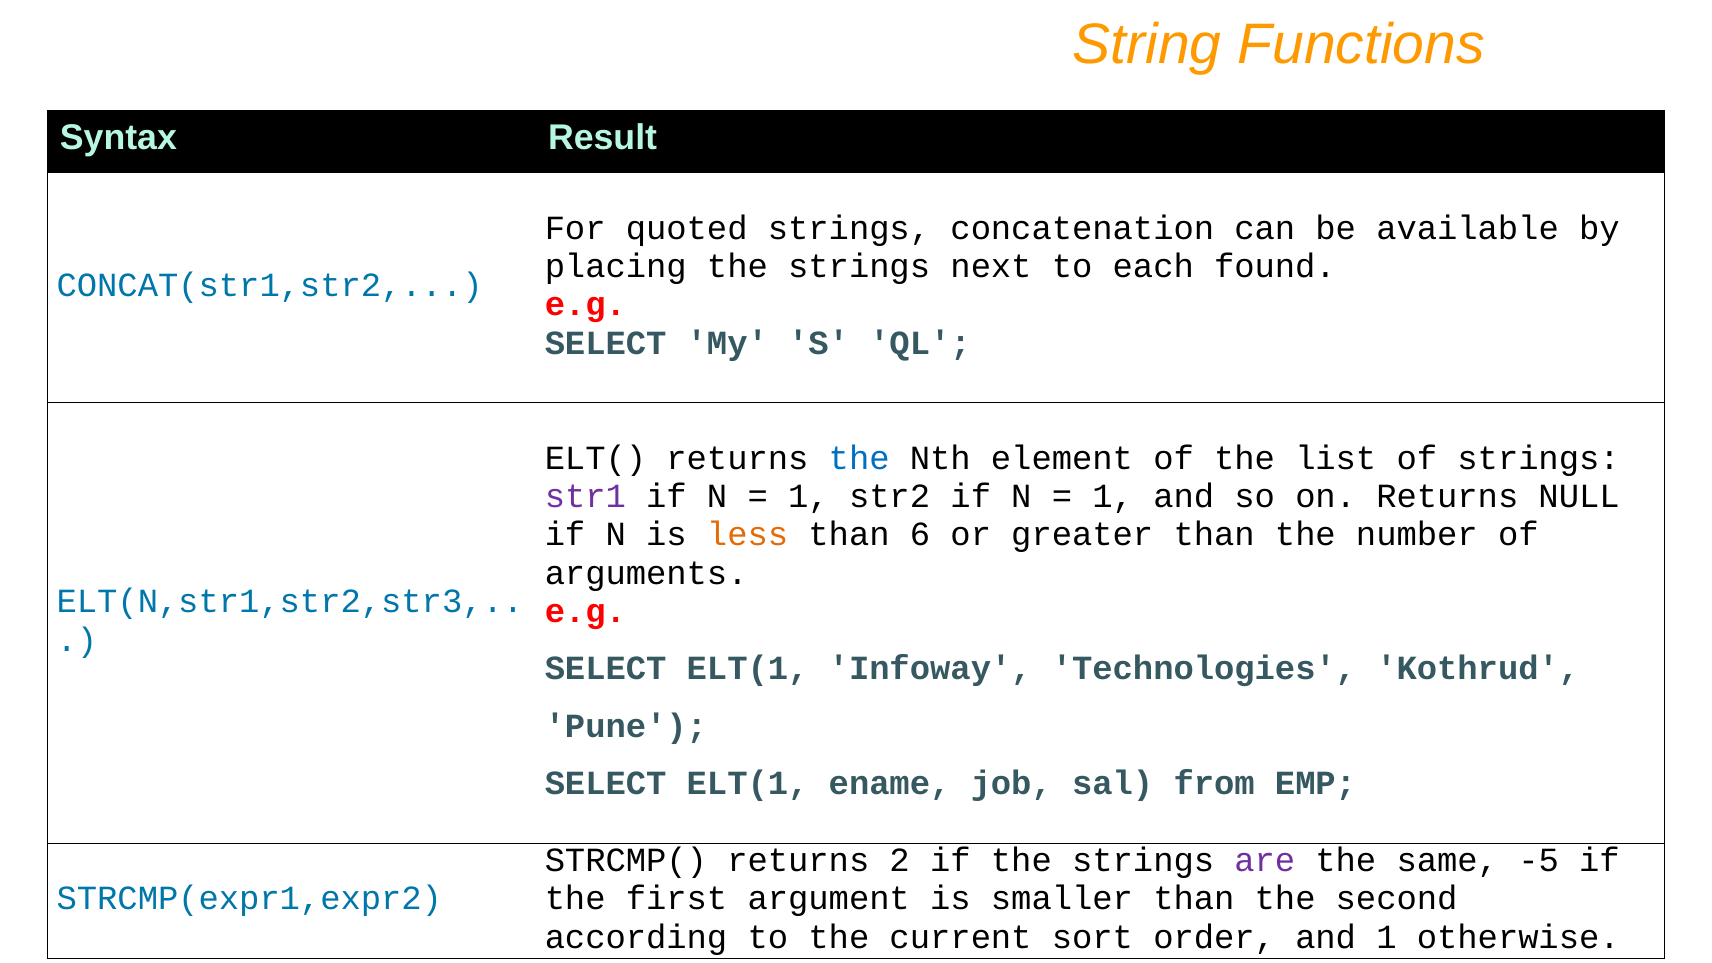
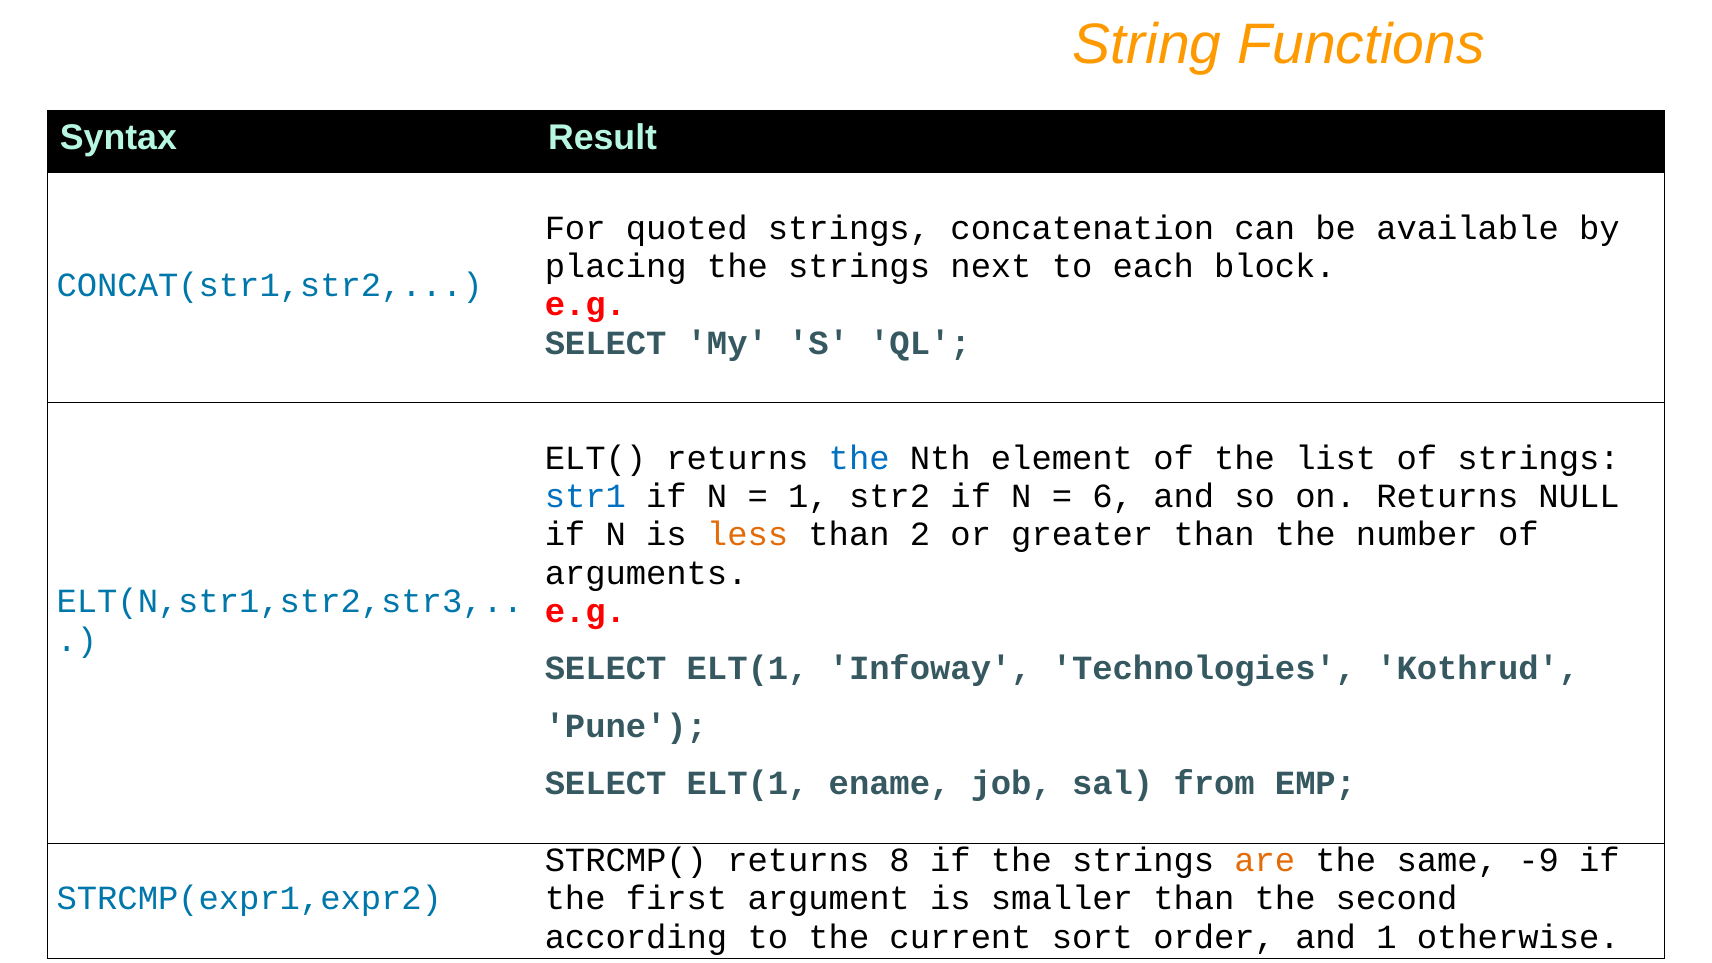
found: found -> block
str1 colour: purple -> blue
1 at (1113, 496): 1 -> 6
6: 6 -> 2
2: 2 -> 8
are colour: purple -> orange
-5: -5 -> -9
